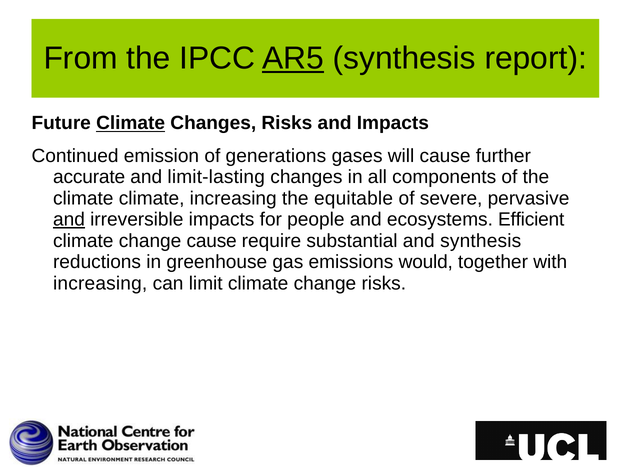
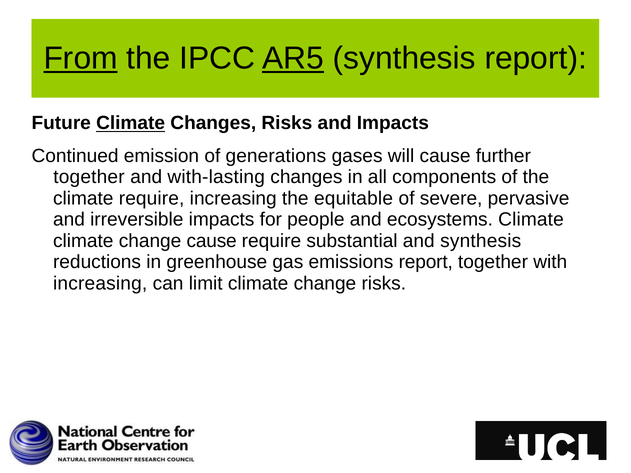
From underline: none -> present
accurate at (89, 177): accurate -> together
limit-lasting: limit-lasting -> with-lasting
climate climate: climate -> require
and at (69, 220) underline: present -> none
ecosystems Efficient: Efficient -> Climate
emissions would: would -> report
